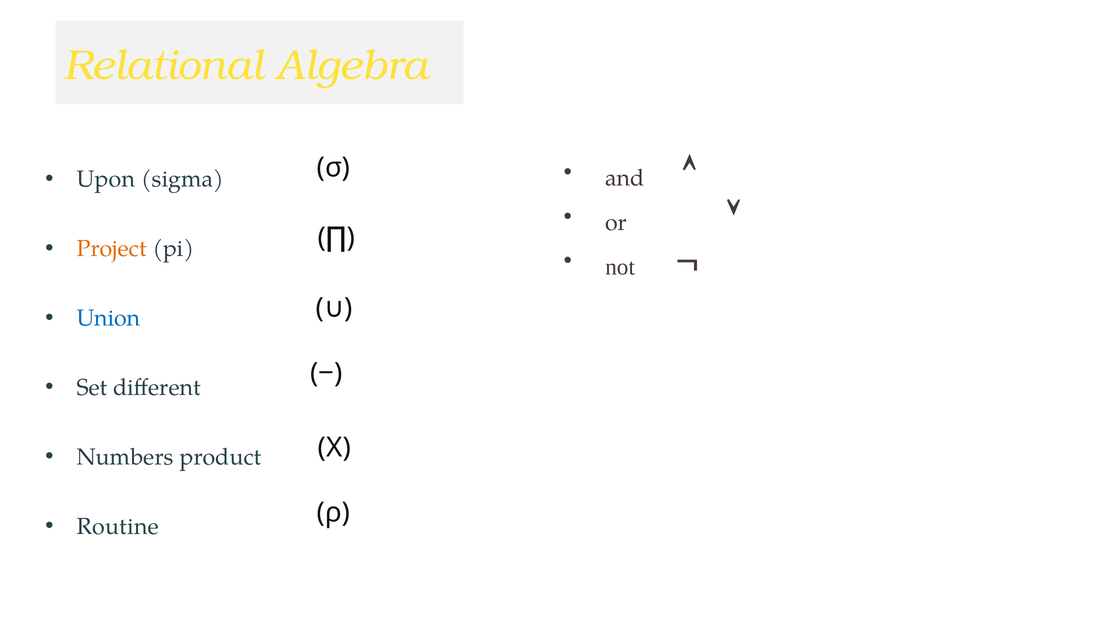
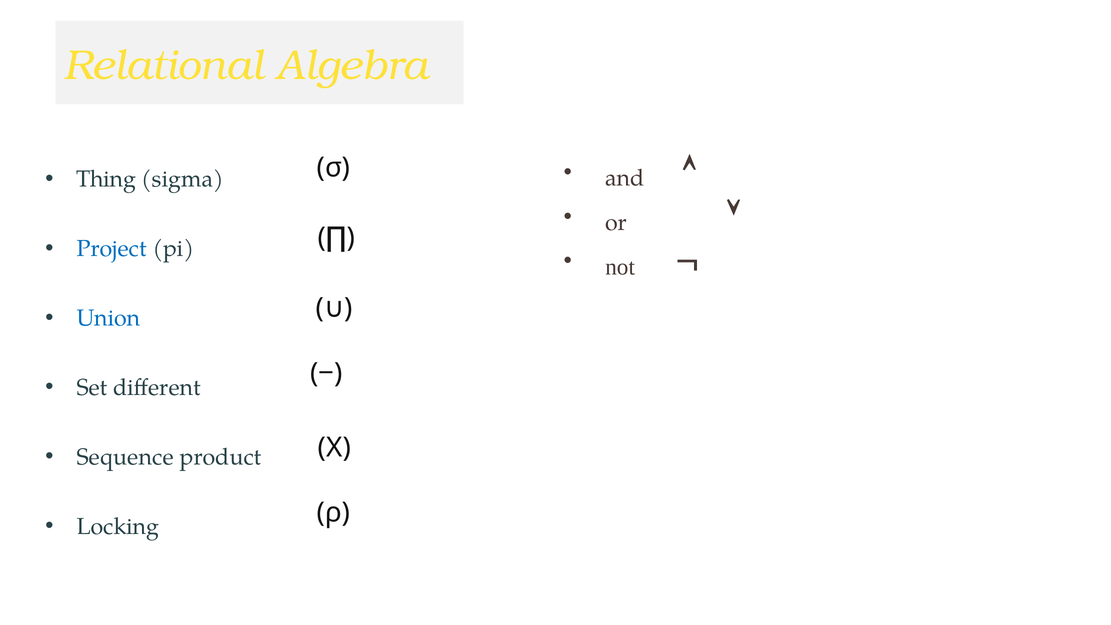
Upon: Upon -> Thing
Project colour: orange -> blue
Numbers: Numbers -> Sequence
Routine: Routine -> Locking
